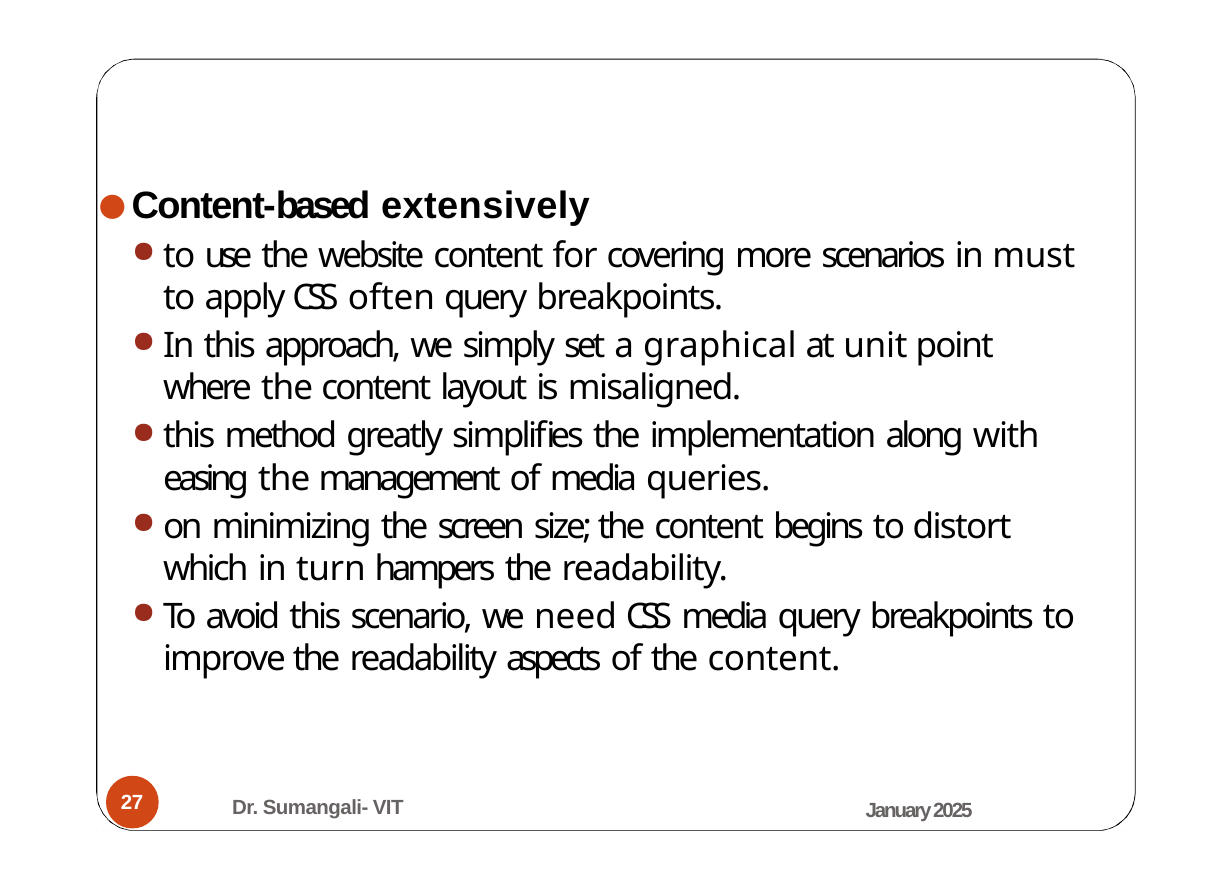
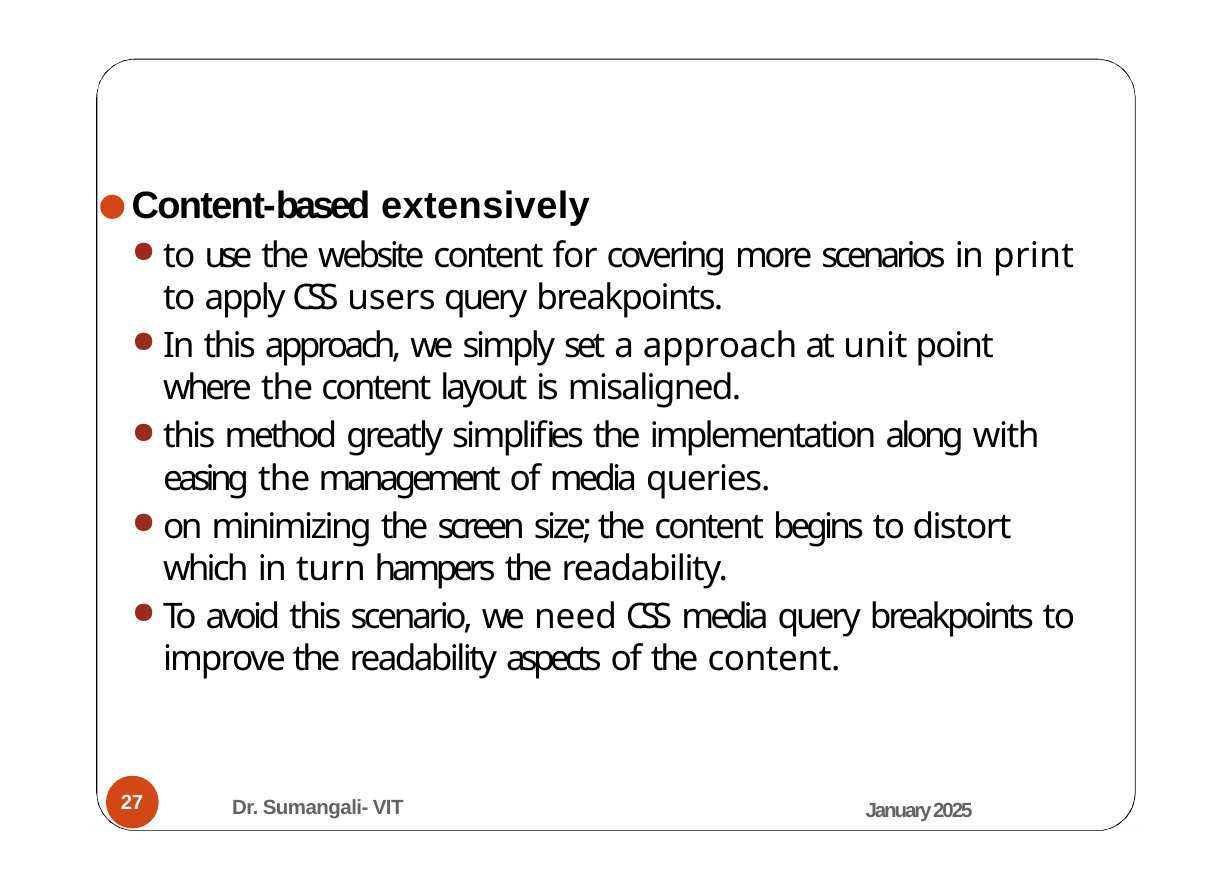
must: must -> print
often: often -> users
a graphical: graphical -> approach
